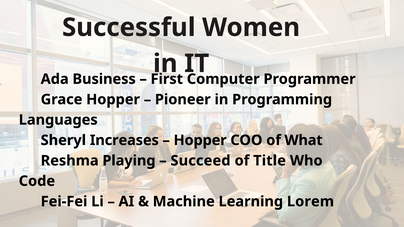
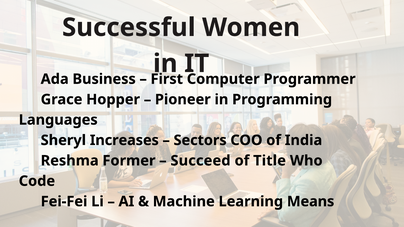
Hopper at (200, 140): Hopper -> Sectors
What: What -> India
Playing: Playing -> Former
Lorem: Lorem -> Means
